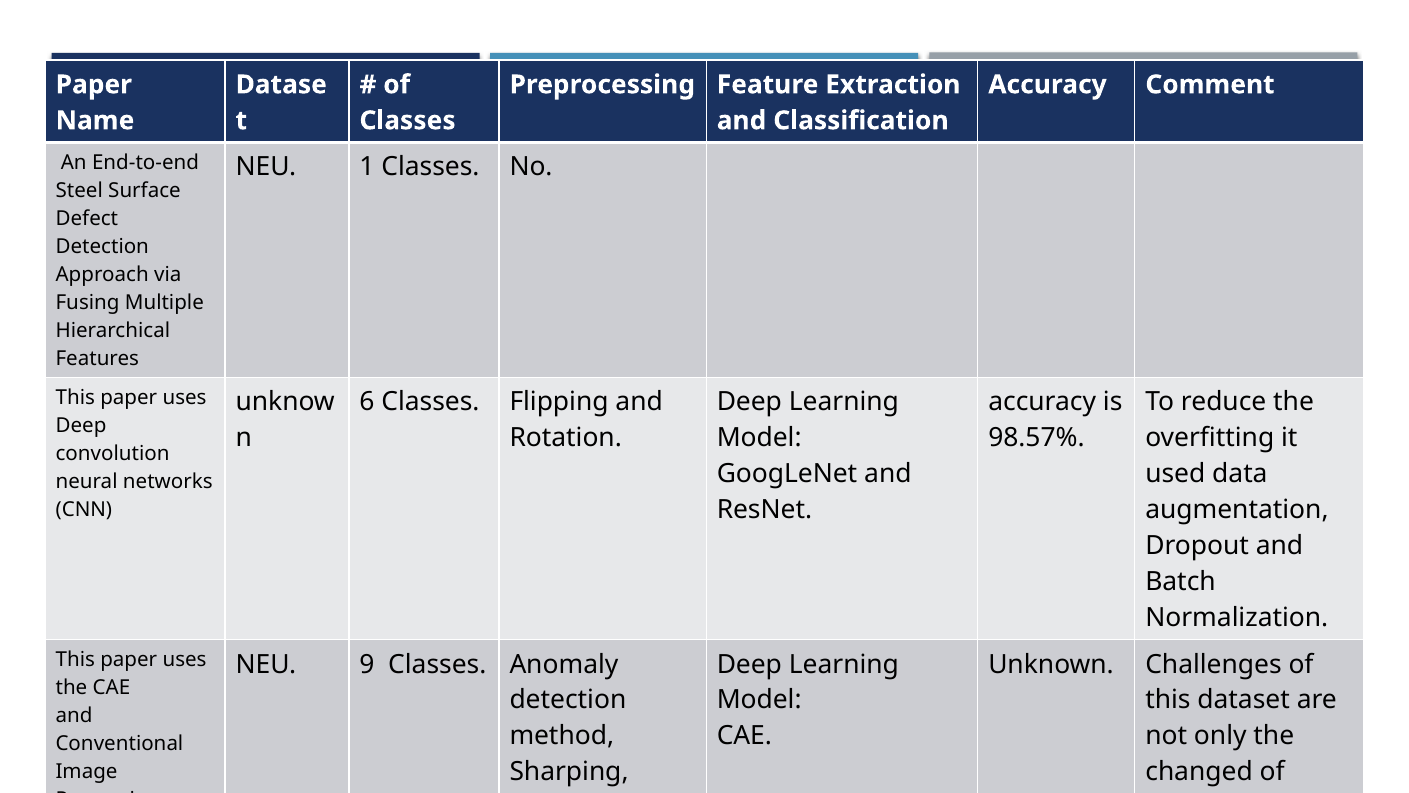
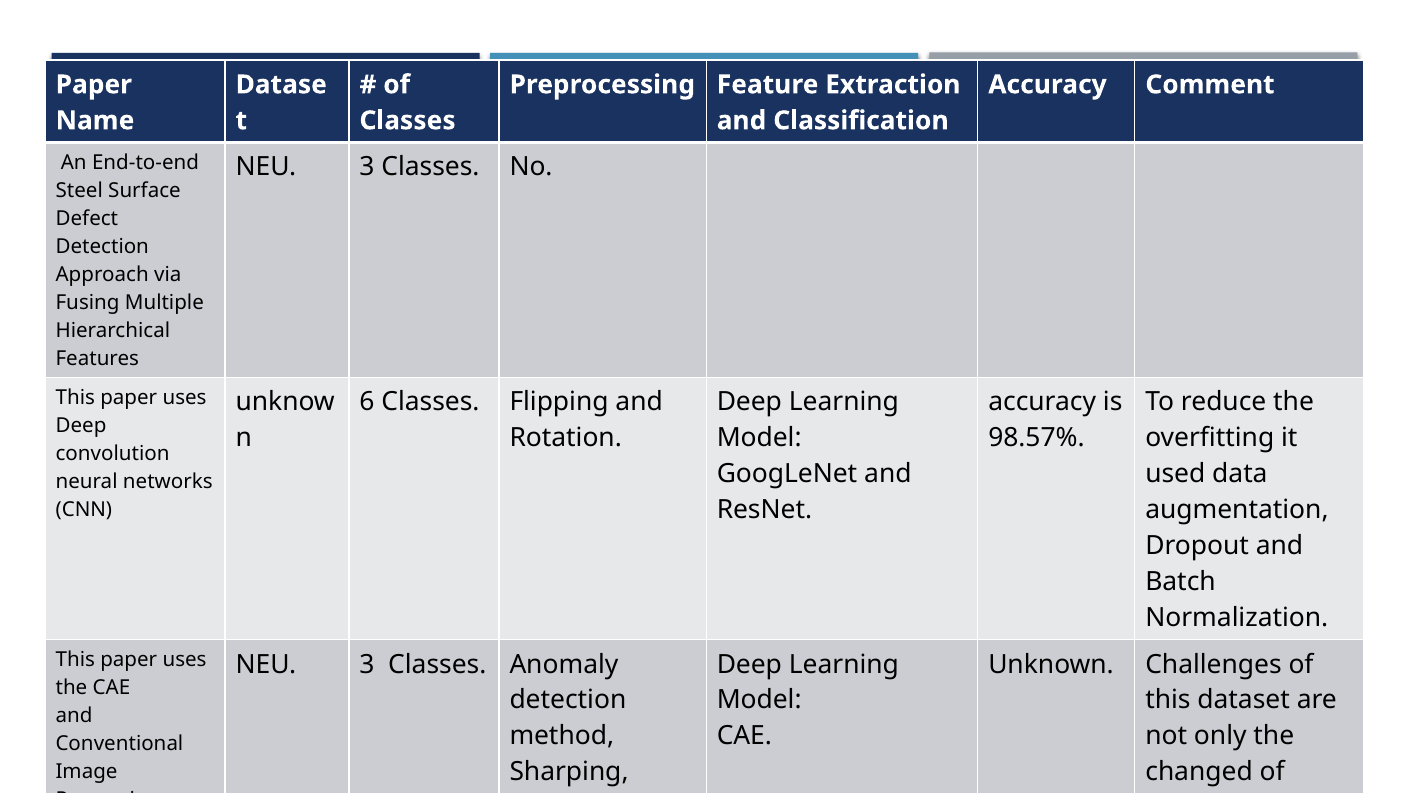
1 at (367, 167): 1 -> 3
9 at (367, 664): 9 -> 3
